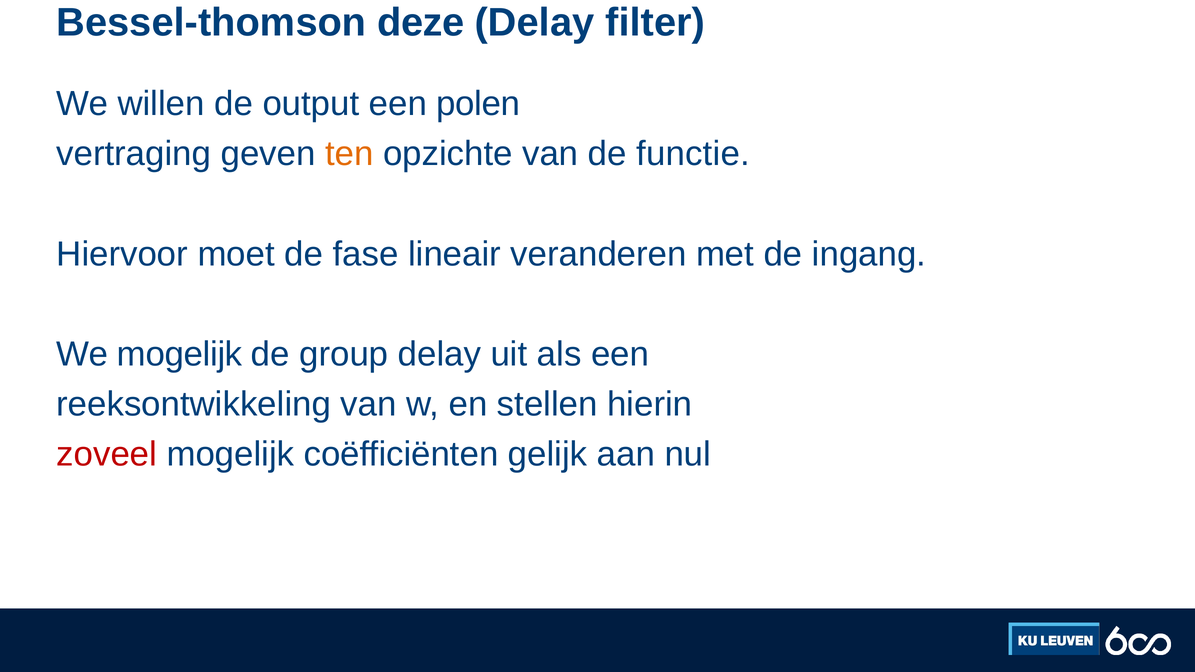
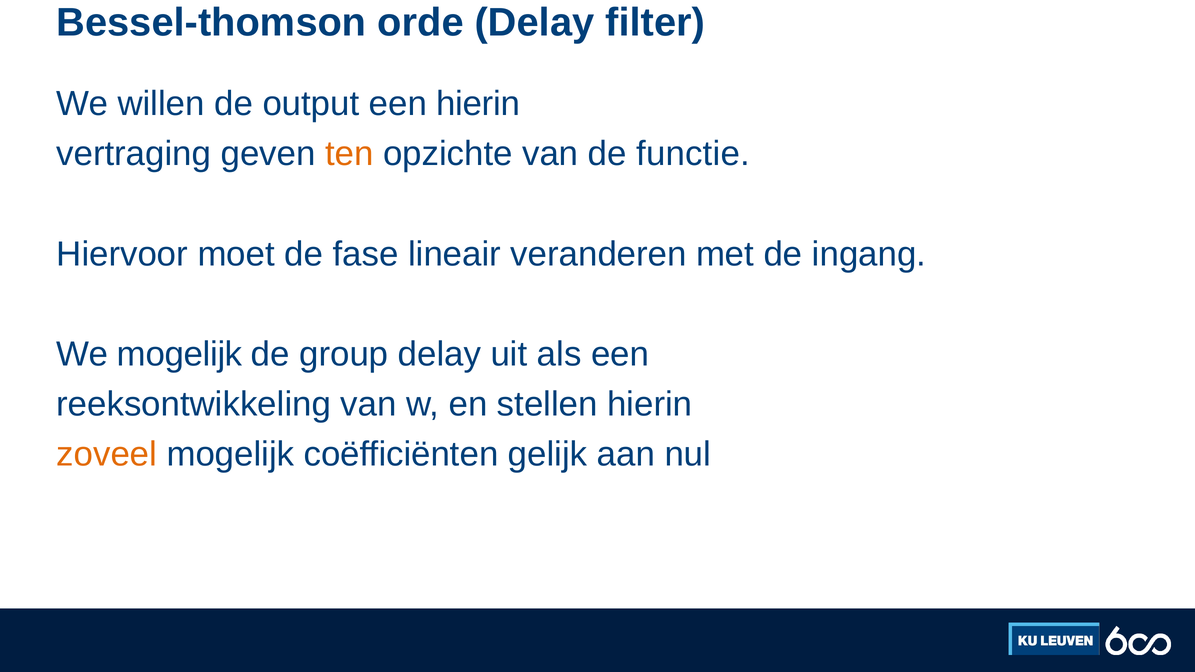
deze: deze -> orde
een polen: polen -> hierin
zoveel colour: red -> orange
